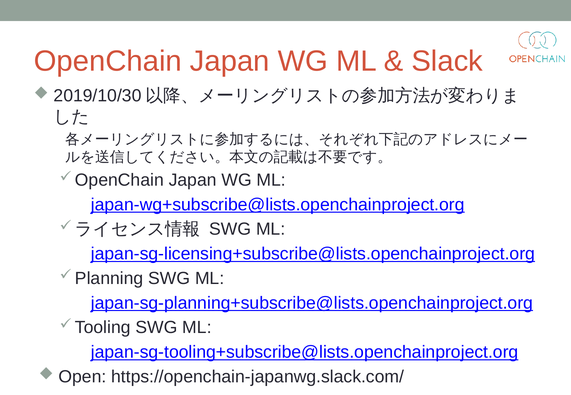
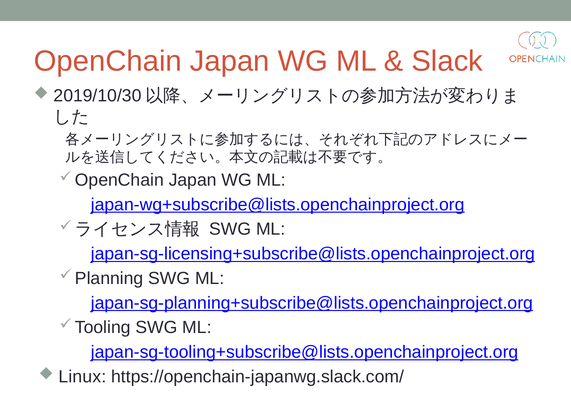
Open: Open -> Linux
